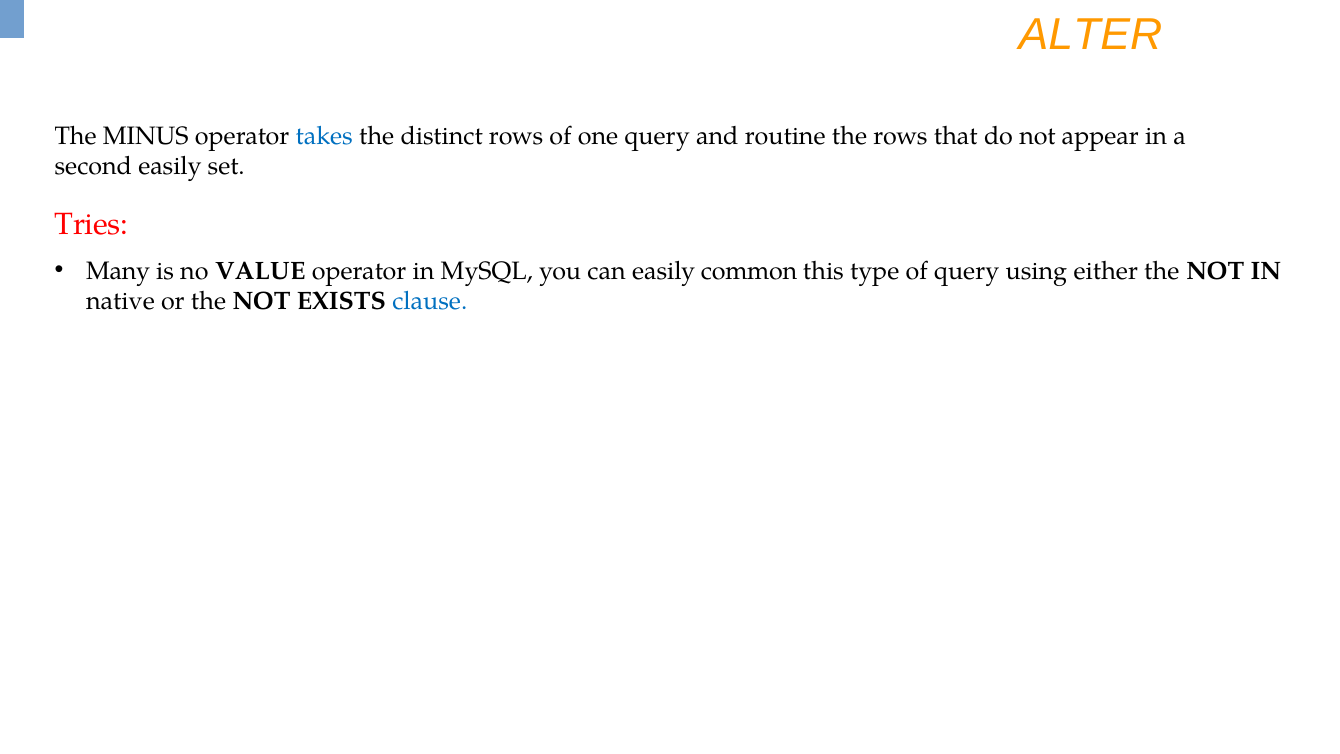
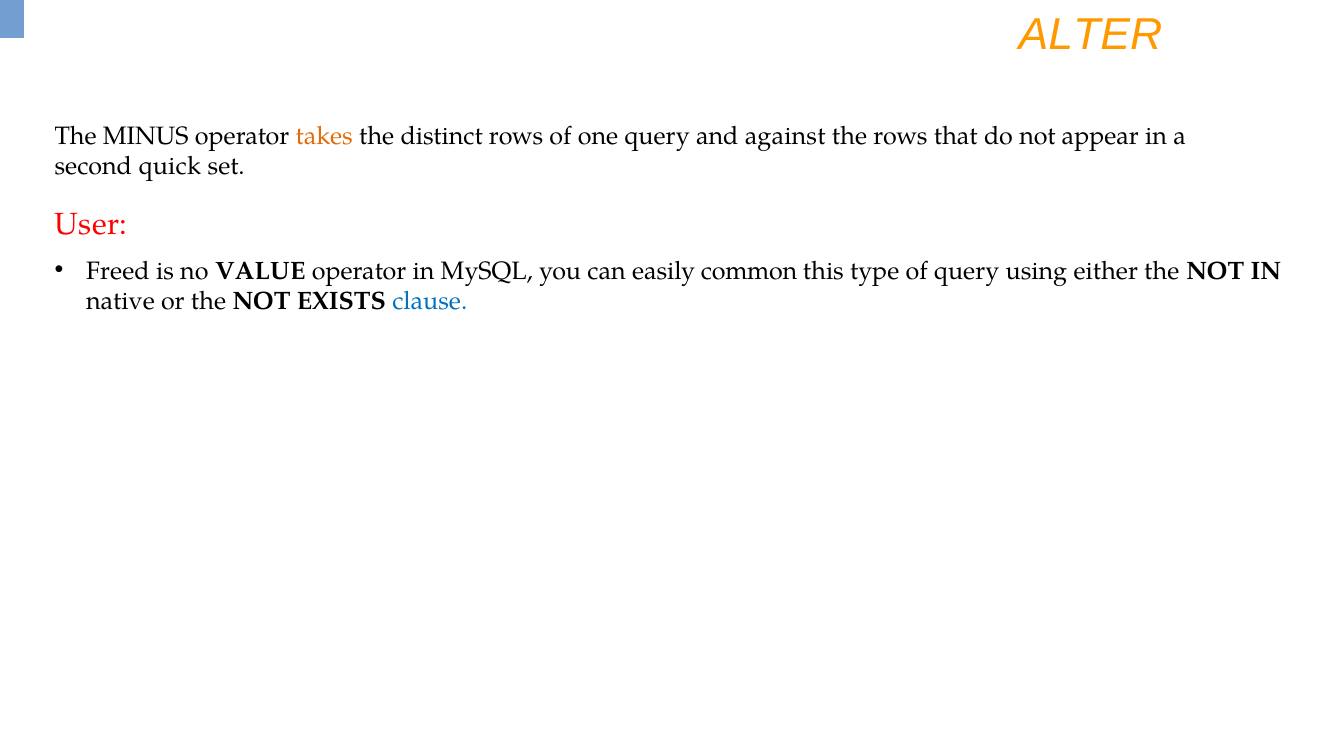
takes colour: blue -> orange
routine: routine -> against
second easily: easily -> quick
Tries: Tries -> User
Many: Many -> Freed
